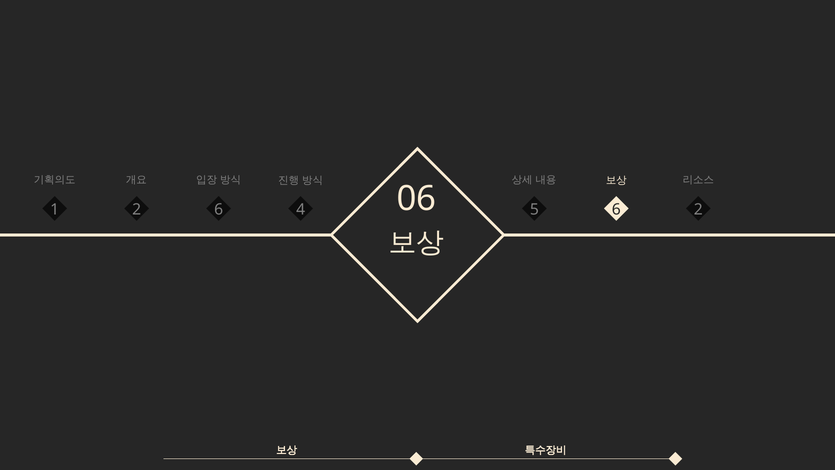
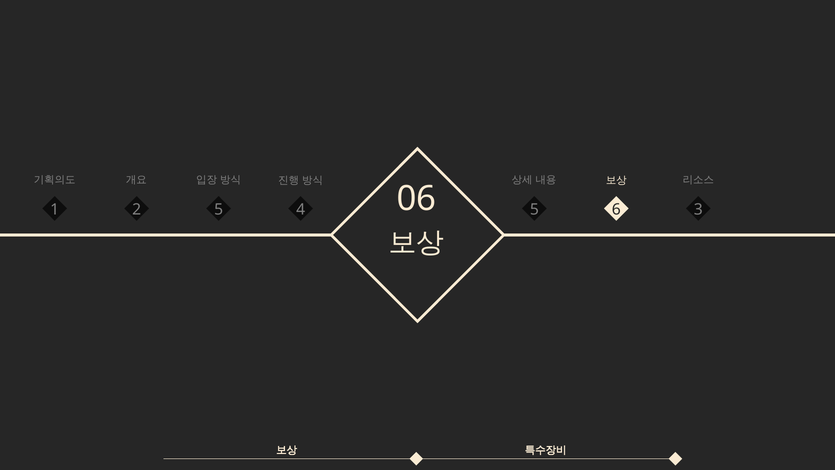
06 2: 2 -> 3
2 6: 6 -> 5
